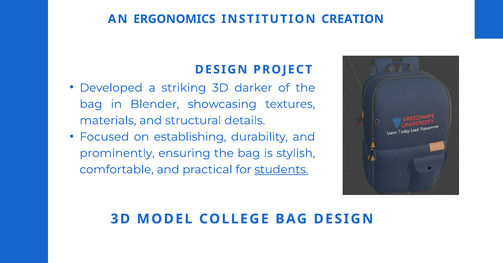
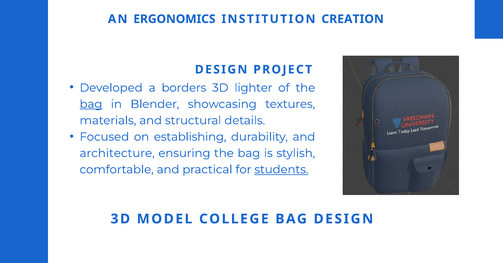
striking: striking -> borders
darker: darker -> lighter
bag at (91, 104) underline: none -> present
prominently: prominently -> architecture
